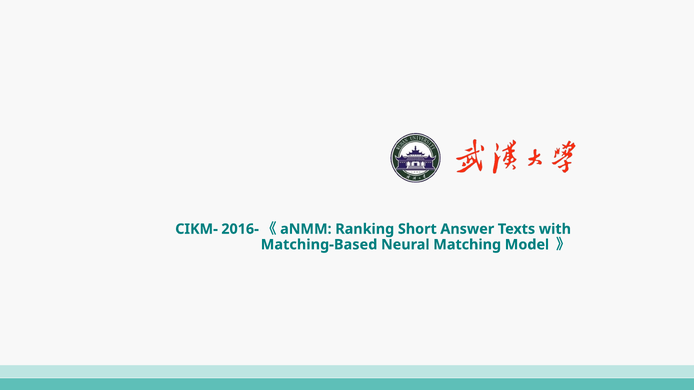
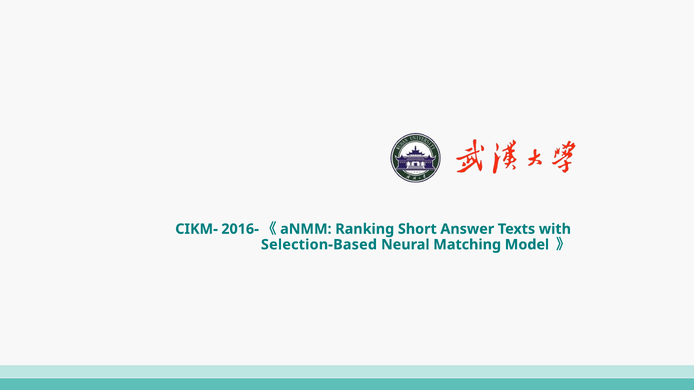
Matching-Based: Matching-Based -> Selection-Based
